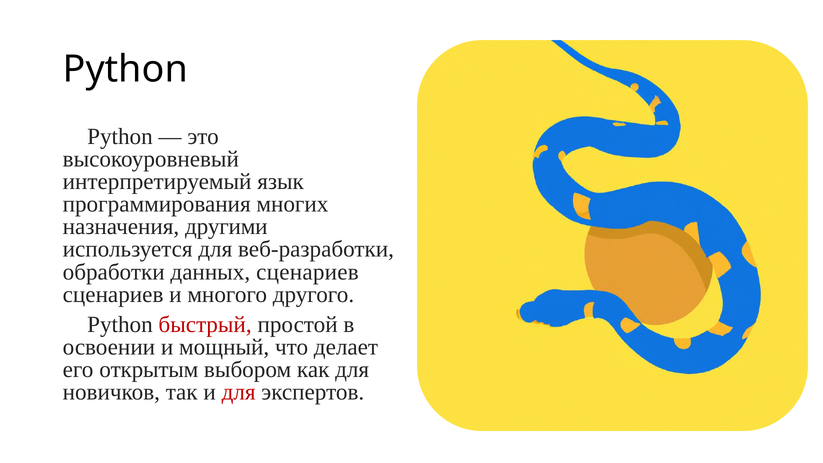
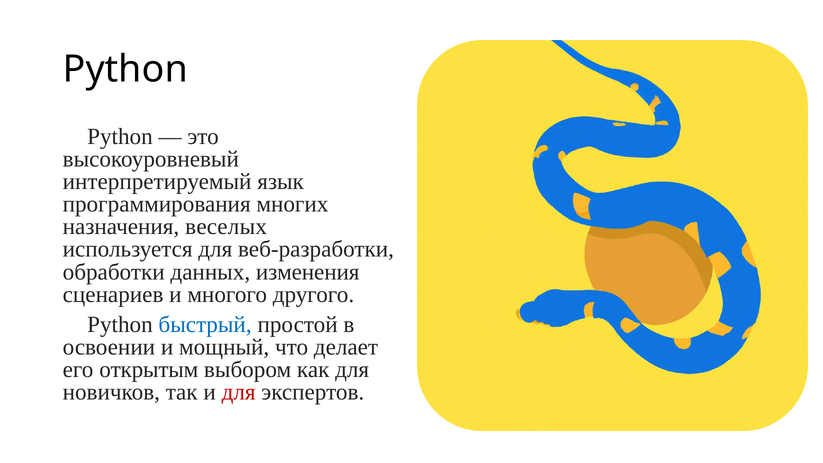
другими: другими -> веселых
данных сценариев: сценариев -> изменения
быстрый colour: red -> blue
